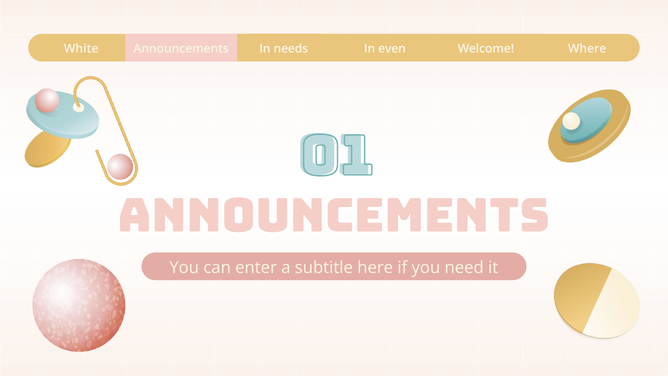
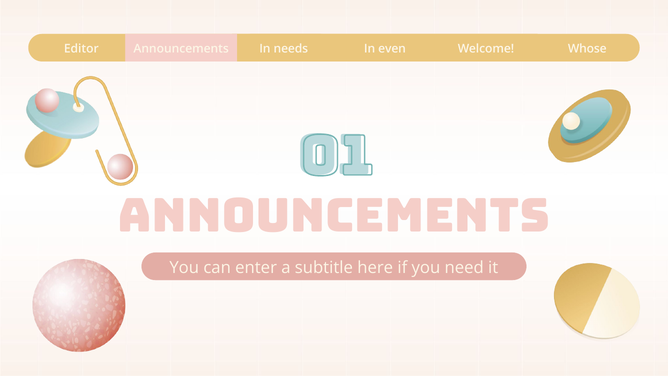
White: White -> Editor
Where: Where -> Whose
